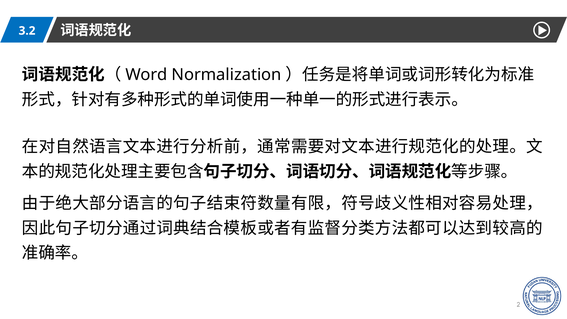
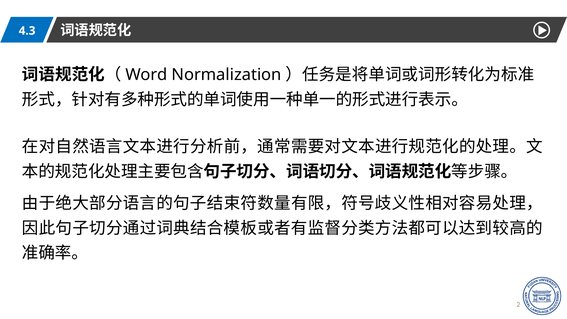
3.2: 3.2 -> 4.3
